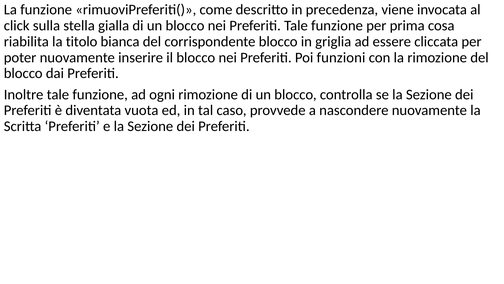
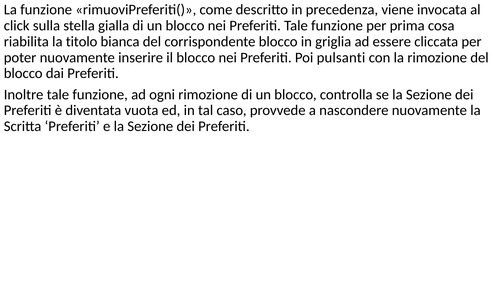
funzioni: funzioni -> pulsanti
